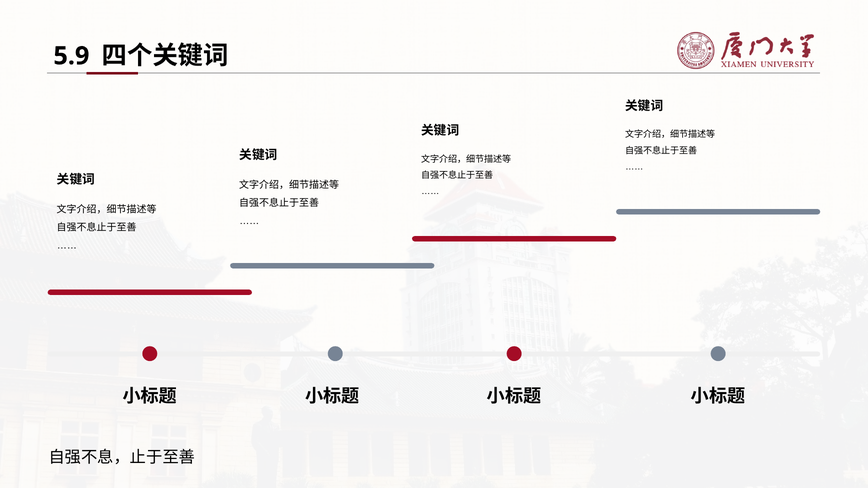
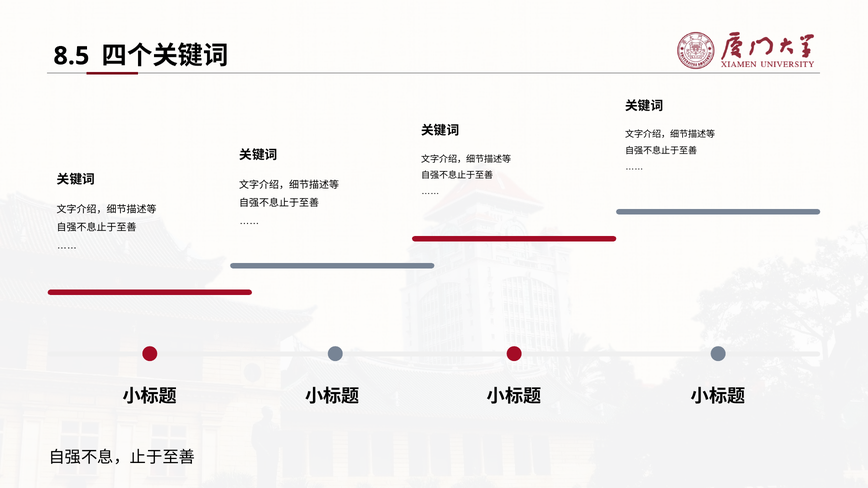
5.9: 5.9 -> 8.5
